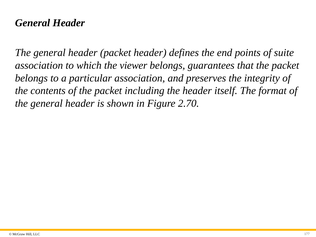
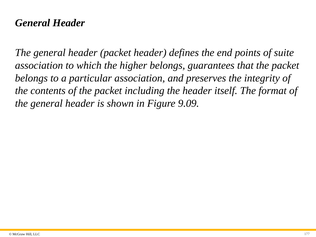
viewer: viewer -> higher
2.70: 2.70 -> 9.09
